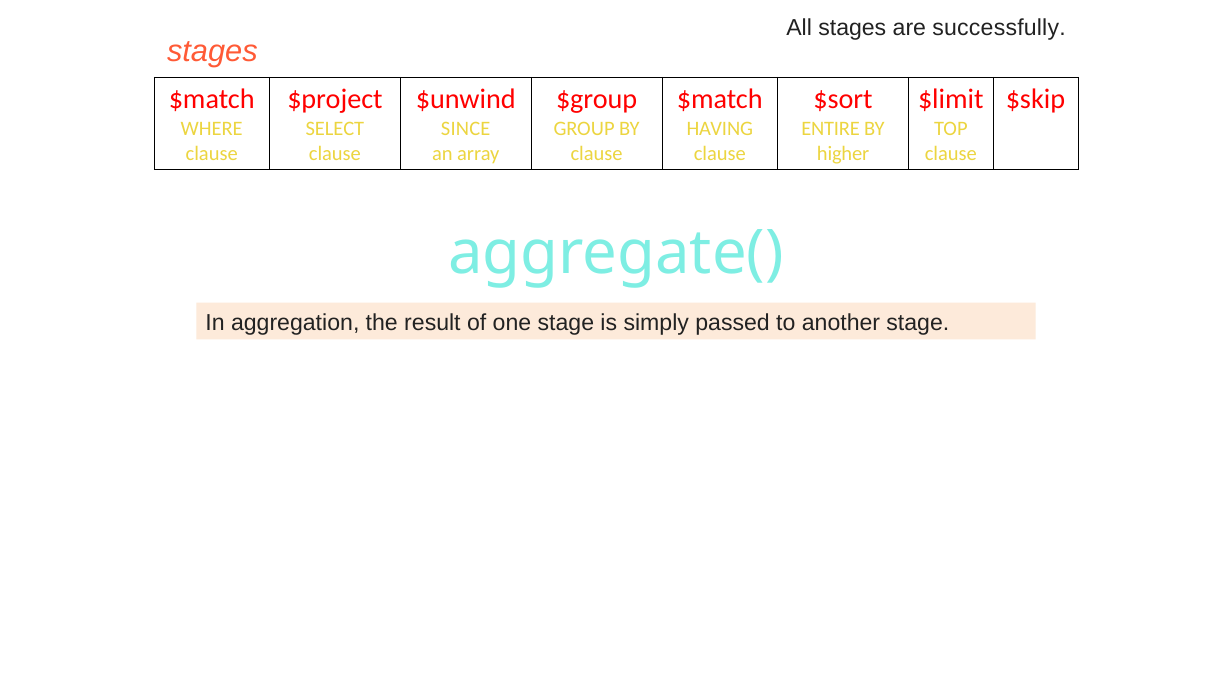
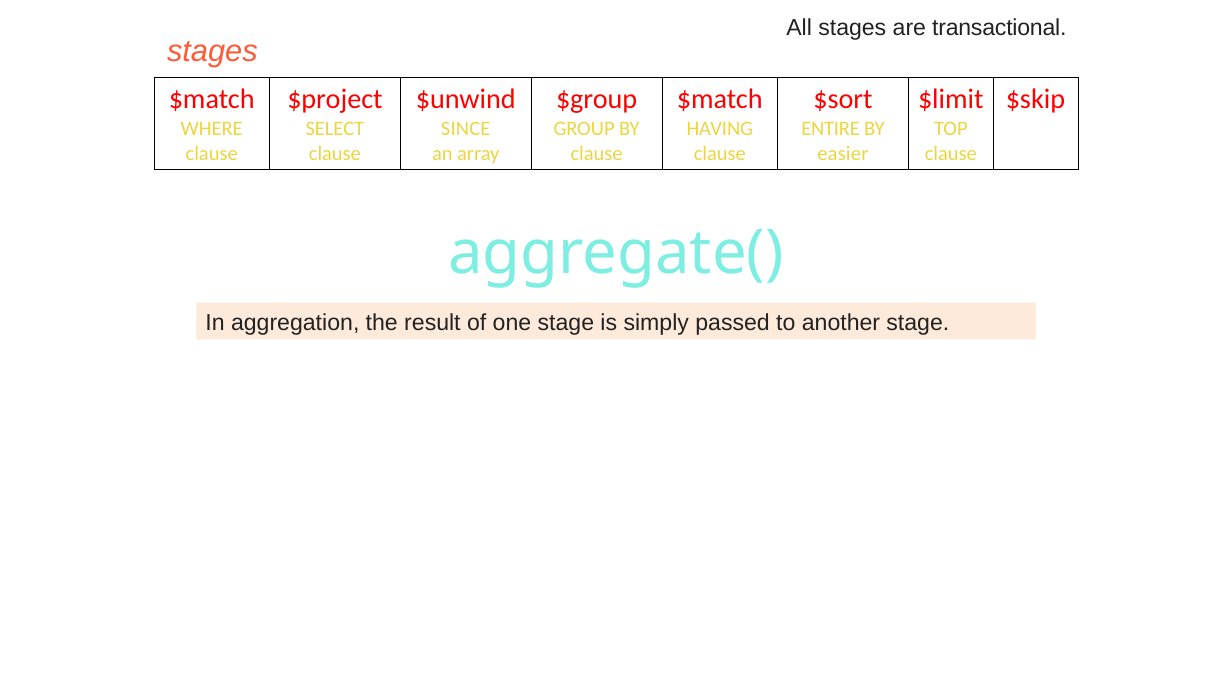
successfully: successfully -> transactional
higher: higher -> easier
